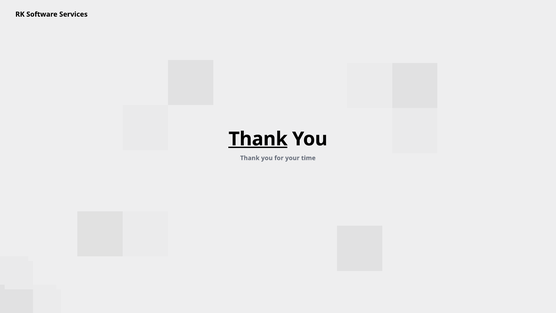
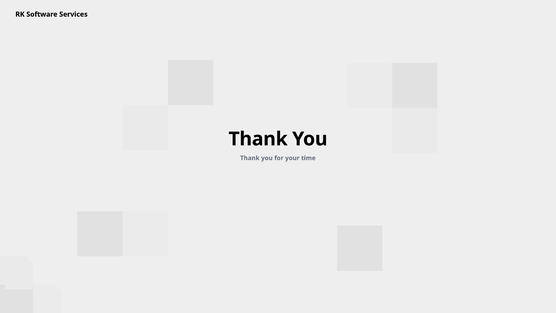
Thank at (258, 139) underline: present -> none
